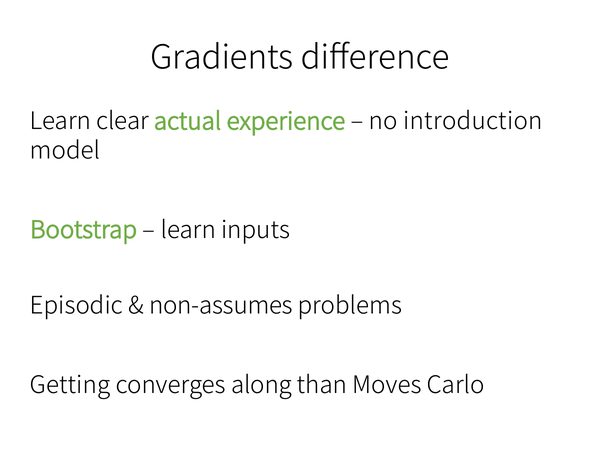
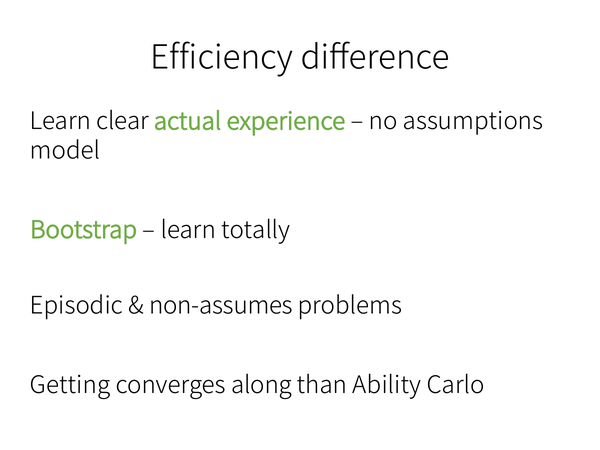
Gradients: Gradients -> Efficiency
introduction: introduction -> assumptions
inputs: inputs -> totally
Moves: Moves -> Ability
